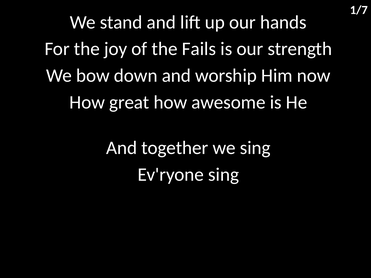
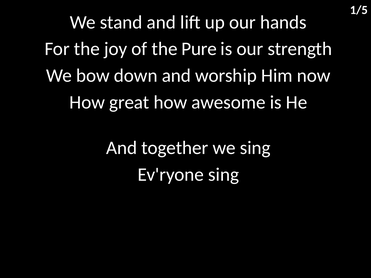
1/7: 1/7 -> 1/5
Fails: Fails -> Pure
